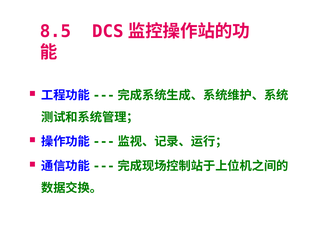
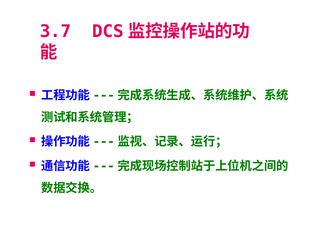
8.5: 8.5 -> 3.7
